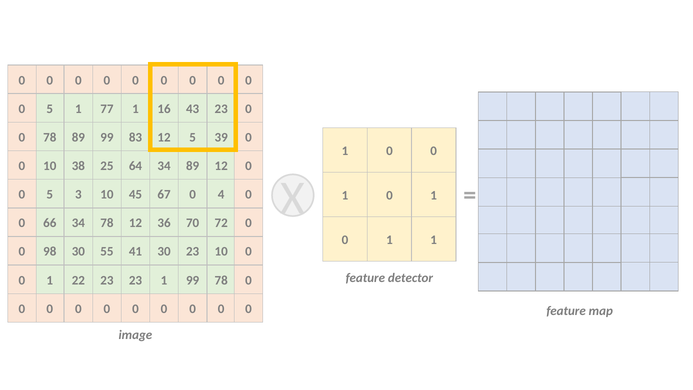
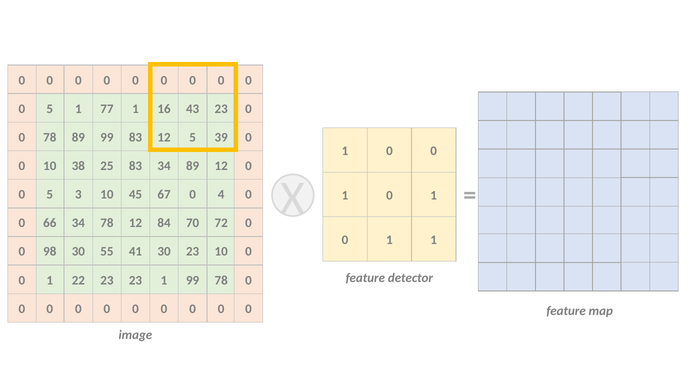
25 64: 64 -> 83
36: 36 -> 84
